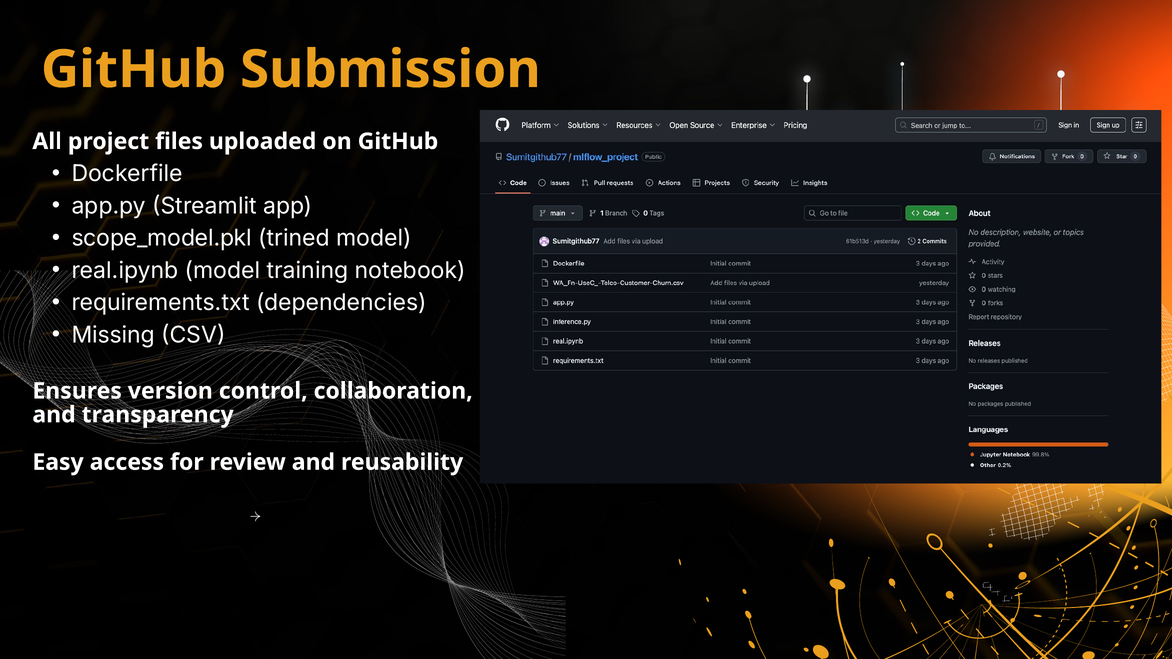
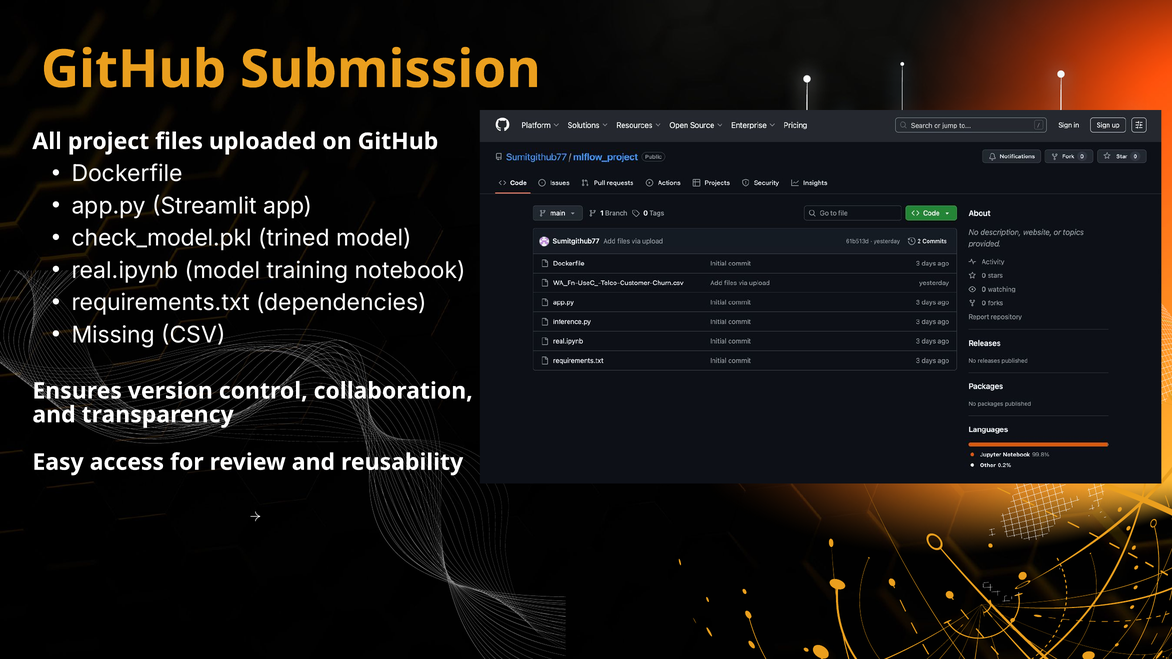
scope_model.pkl: scope_model.pkl -> check_model.pkl
